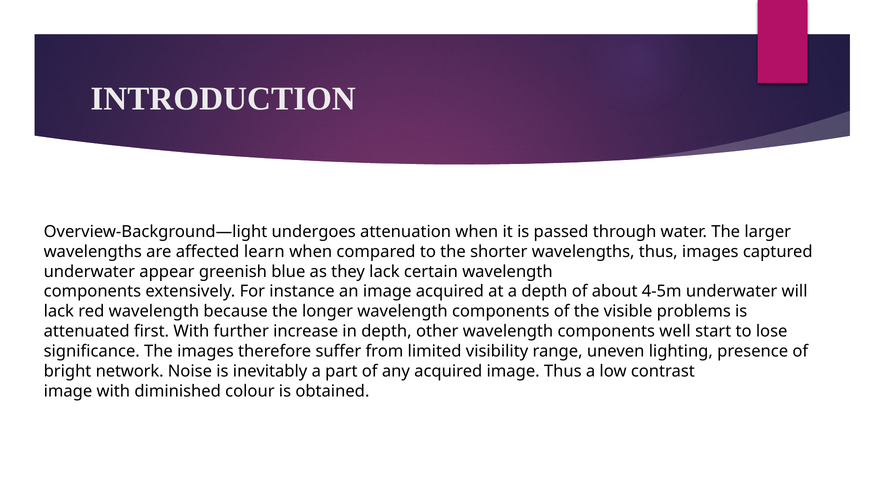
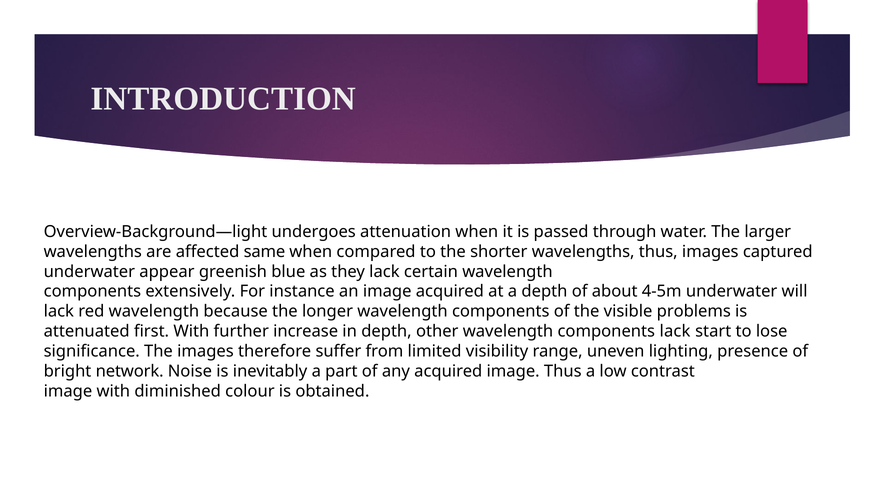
learn: learn -> same
components well: well -> lack
